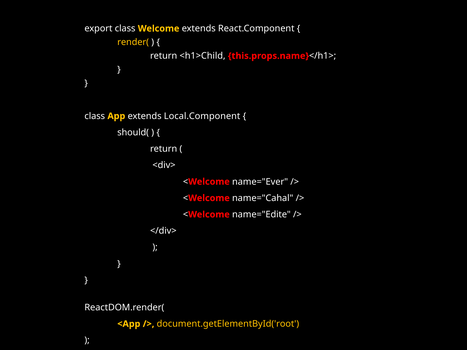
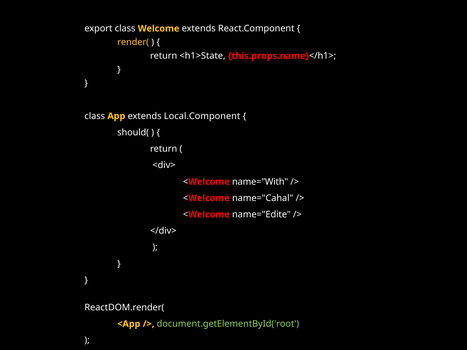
<h1>Child: <h1>Child -> <h1>State
name="Ever: name="Ever -> name="With
document.getElementById('root colour: yellow -> light green
